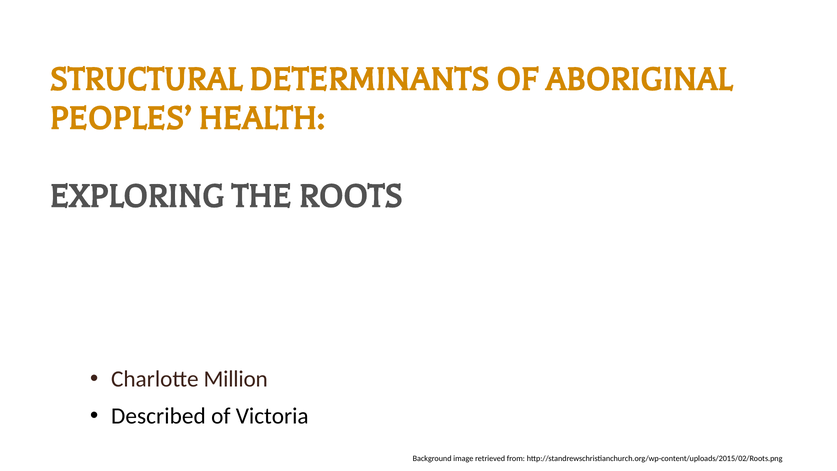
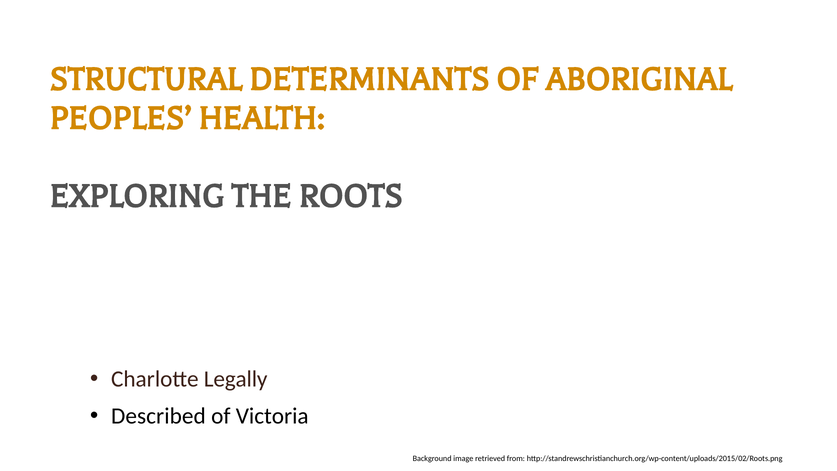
Million: Million -> Legally
